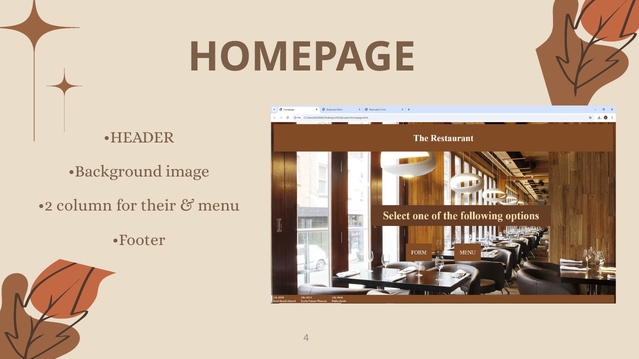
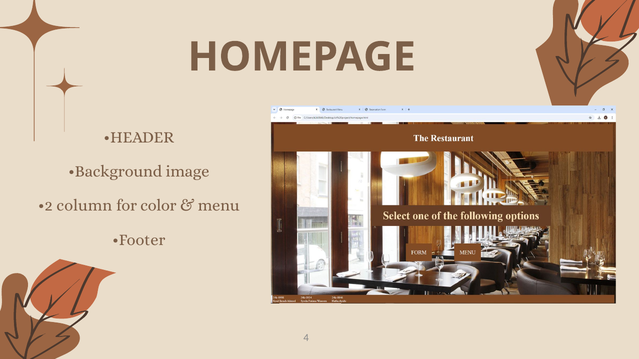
their: their -> color
